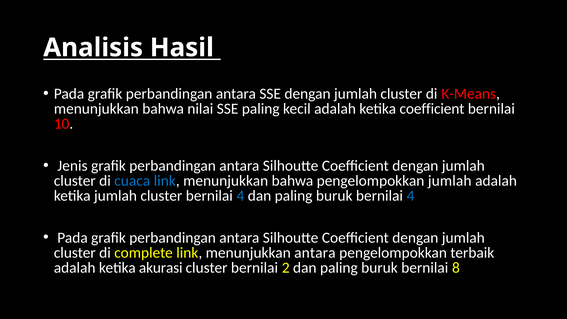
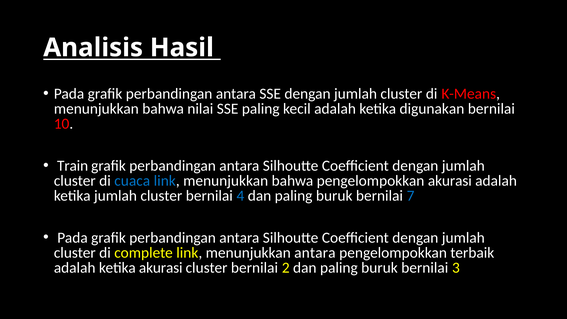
ketika coefficient: coefficient -> digunakan
Jenis: Jenis -> Train
pengelompokkan jumlah: jumlah -> akurasi
buruk bernilai 4: 4 -> 7
8: 8 -> 3
